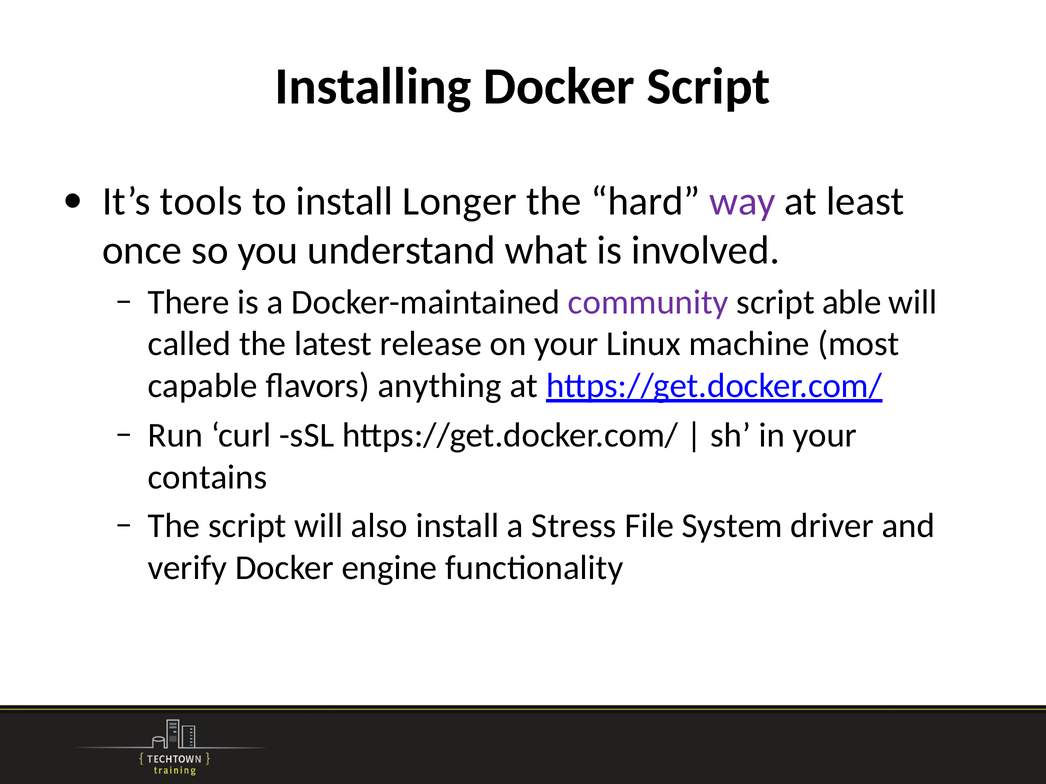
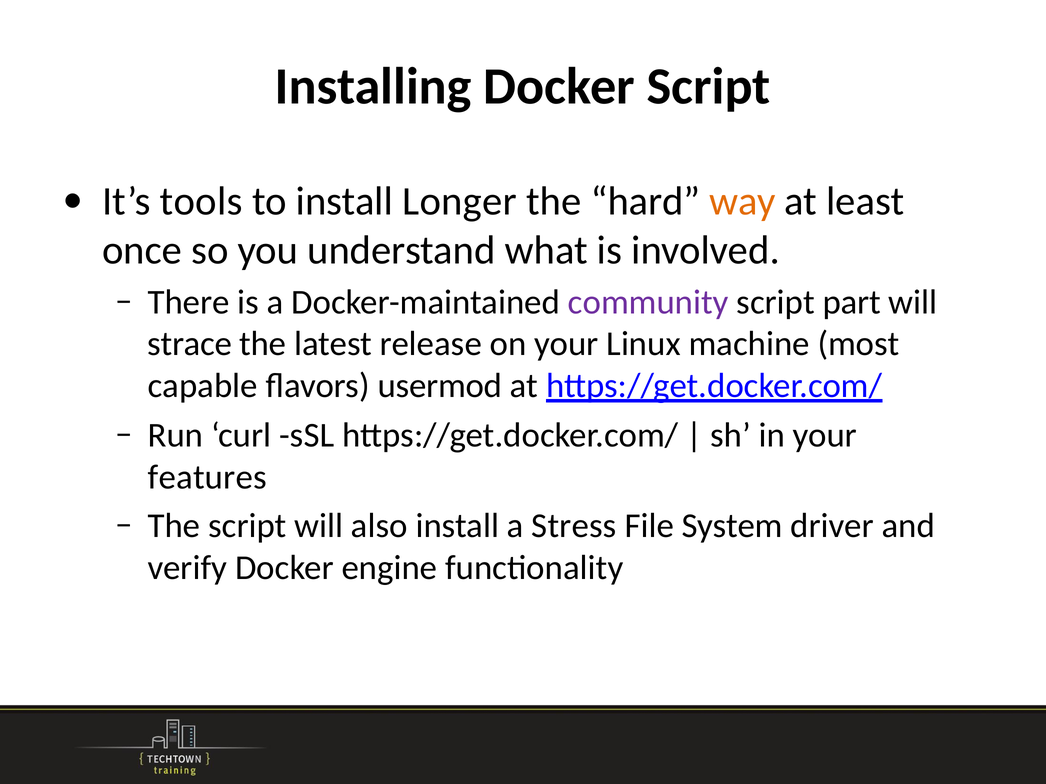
way colour: purple -> orange
able: able -> part
called: called -> strace
anything: anything -> usermod
contains: contains -> features
